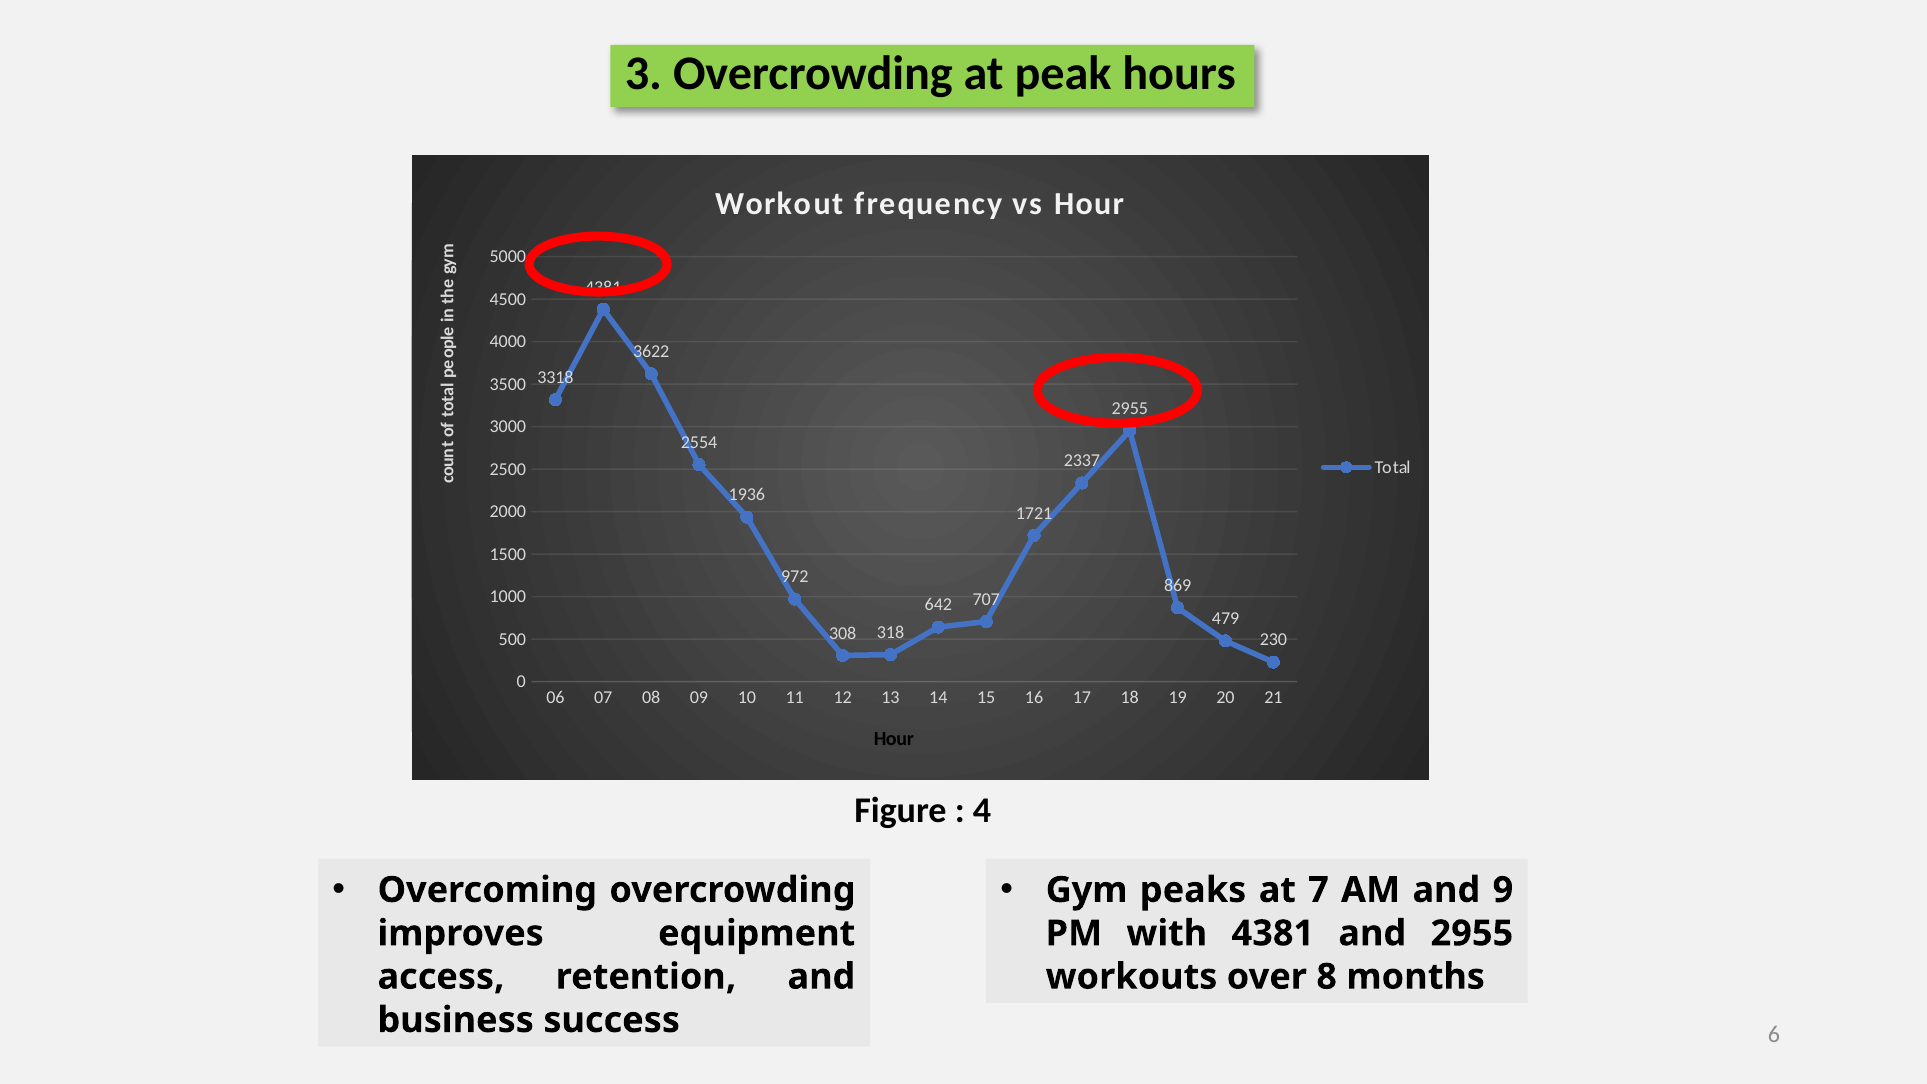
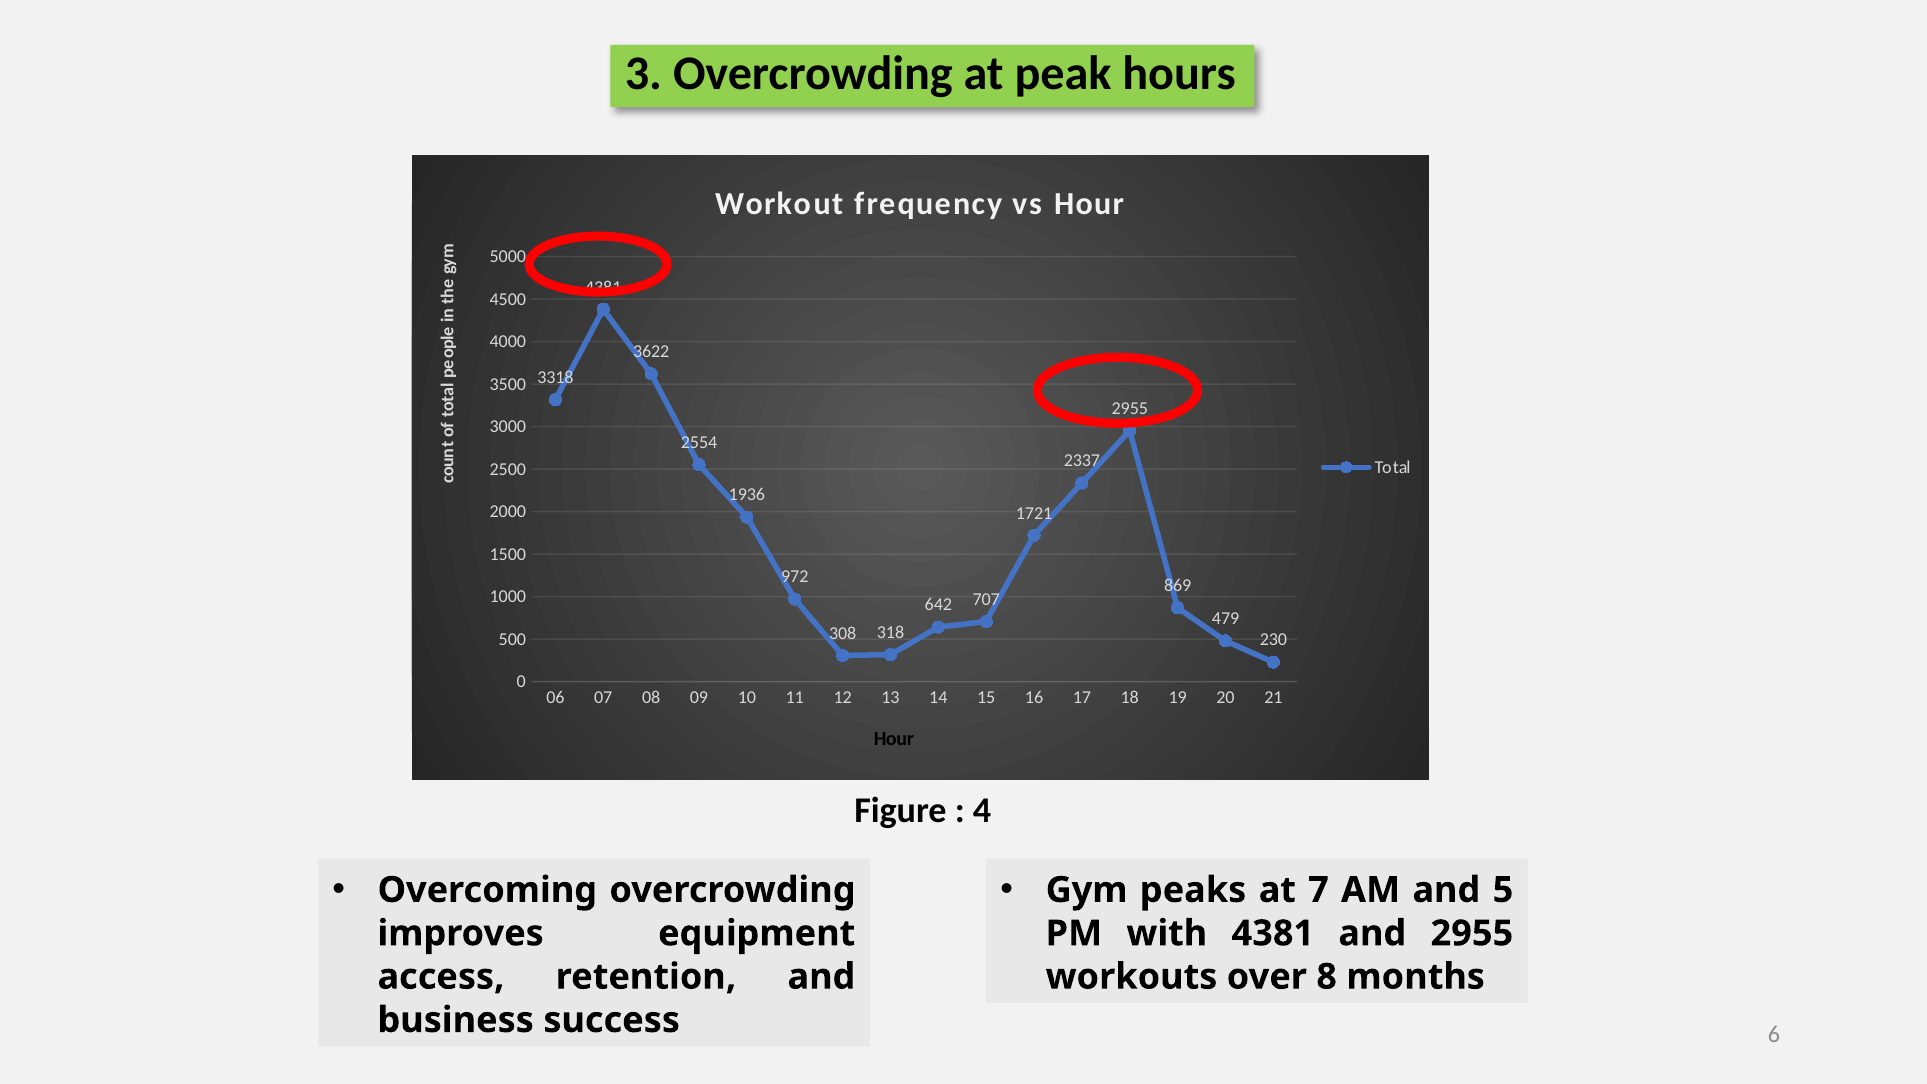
9: 9 -> 5
